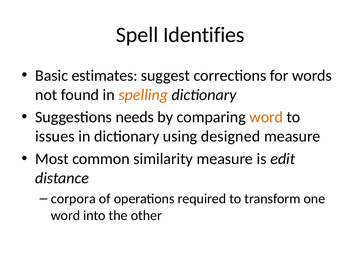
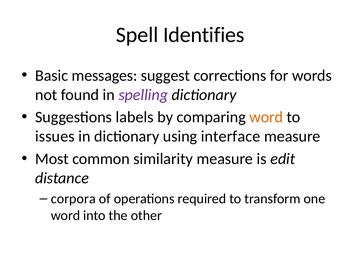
estimates: estimates -> messages
spelling colour: orange -> purple
needs: needs -> labels
designed: designed -> interface
